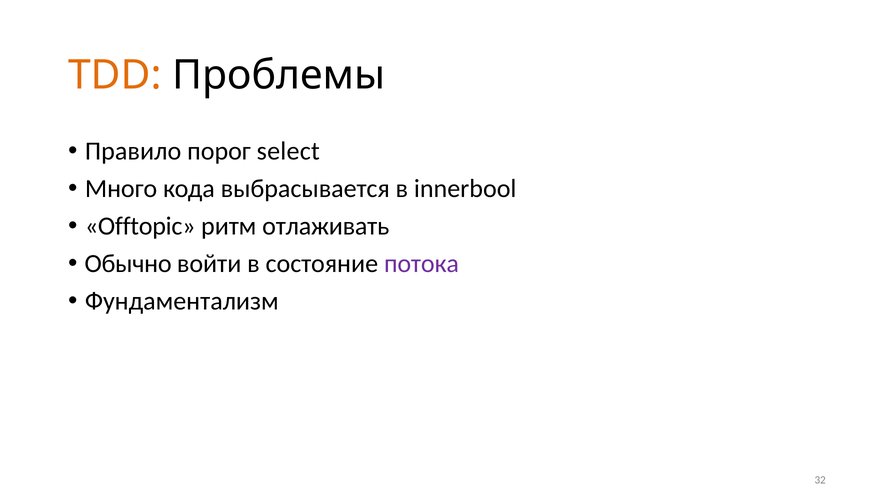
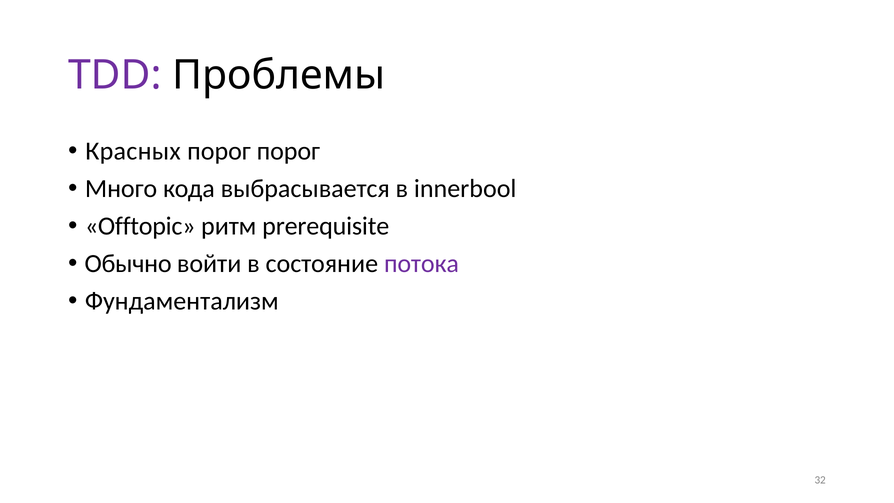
TDD colour: orange -> purple
Правило: Правило -> Красных
порог select: select -> порог
отлаживать: отлаживать -> prerequisite
